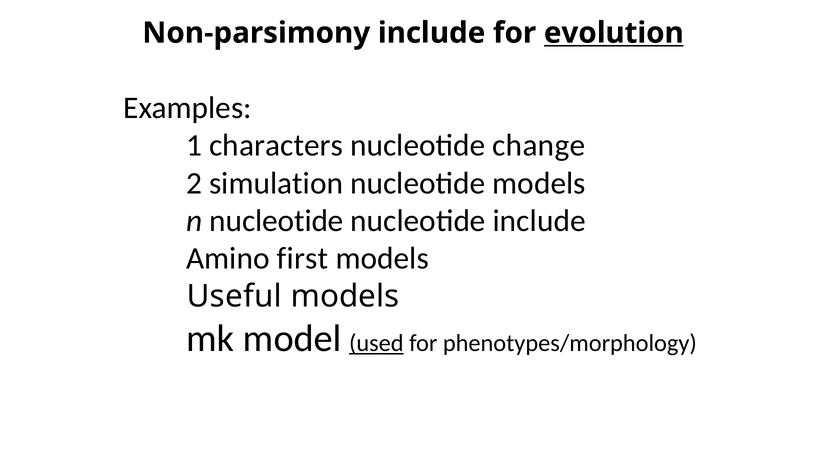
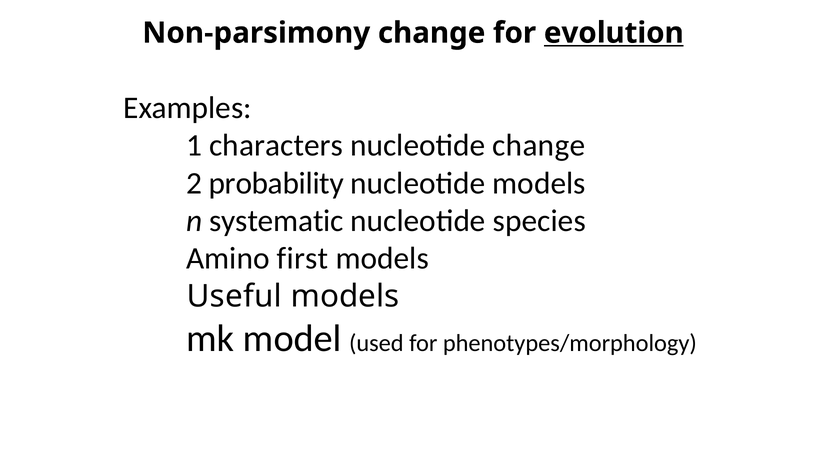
Non-parsimony include: include -> change
simulation: simulation -> probability
n nucleotide: nucleotide -> systematic
nucleotide include: include -> species
used underline: present -> none
